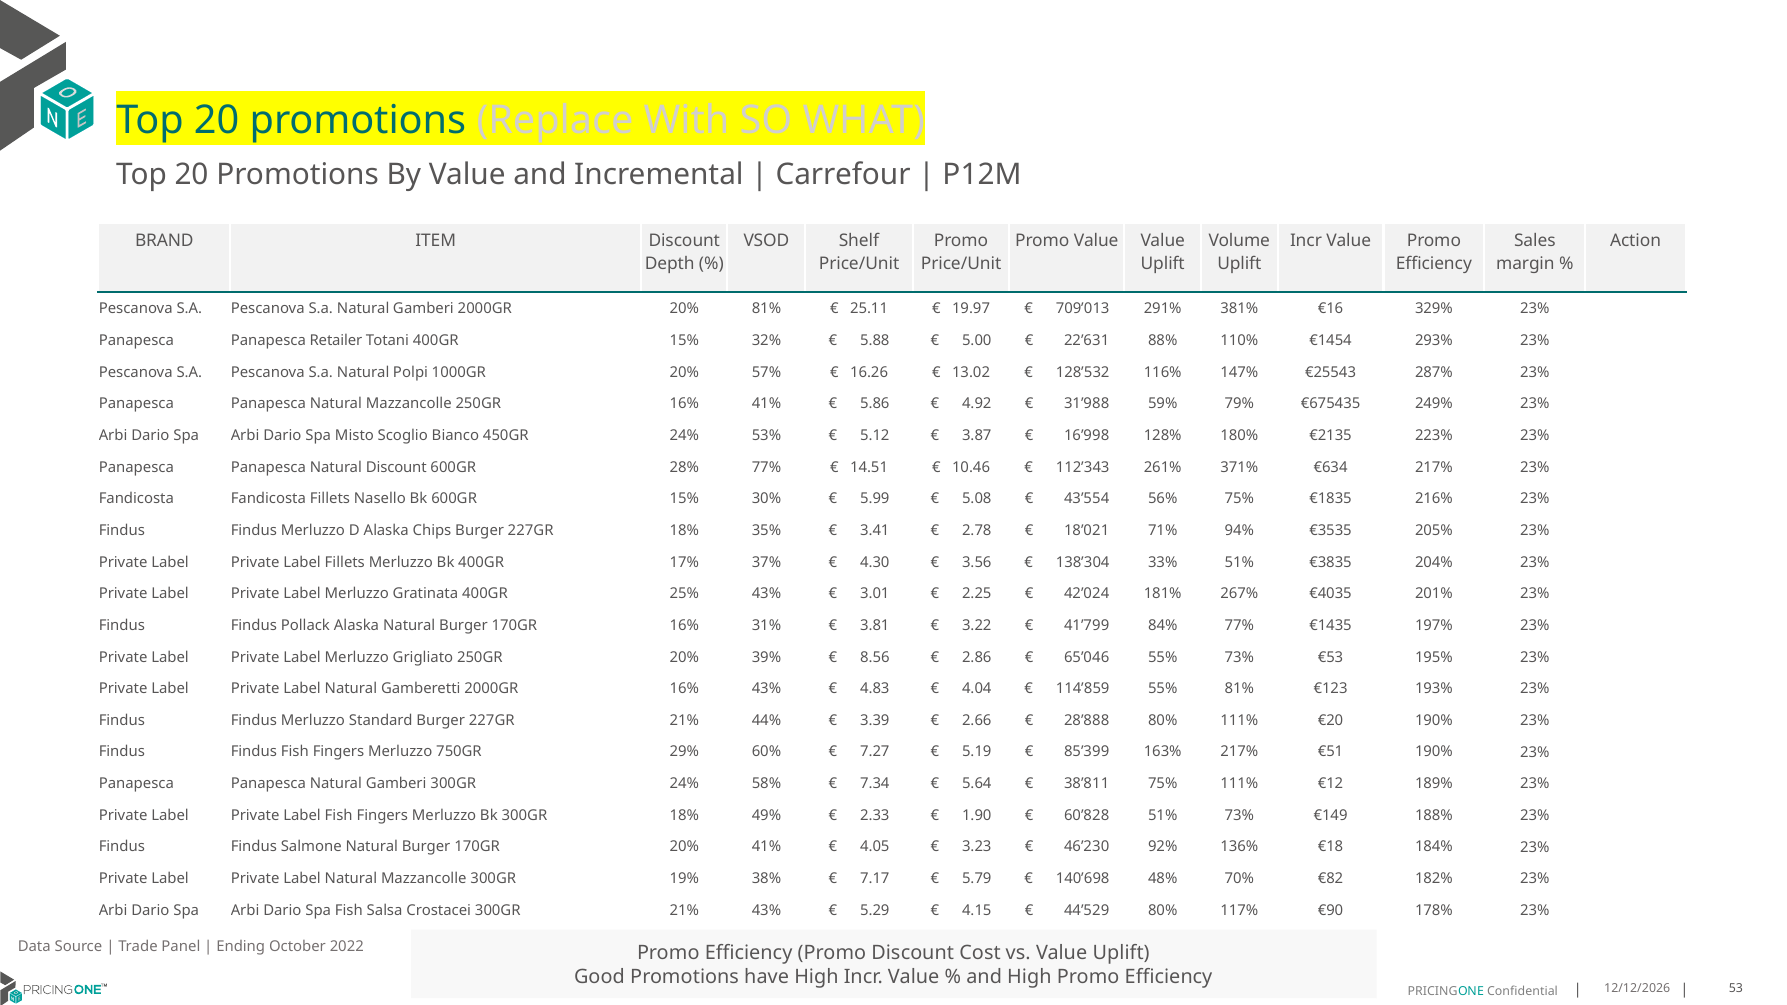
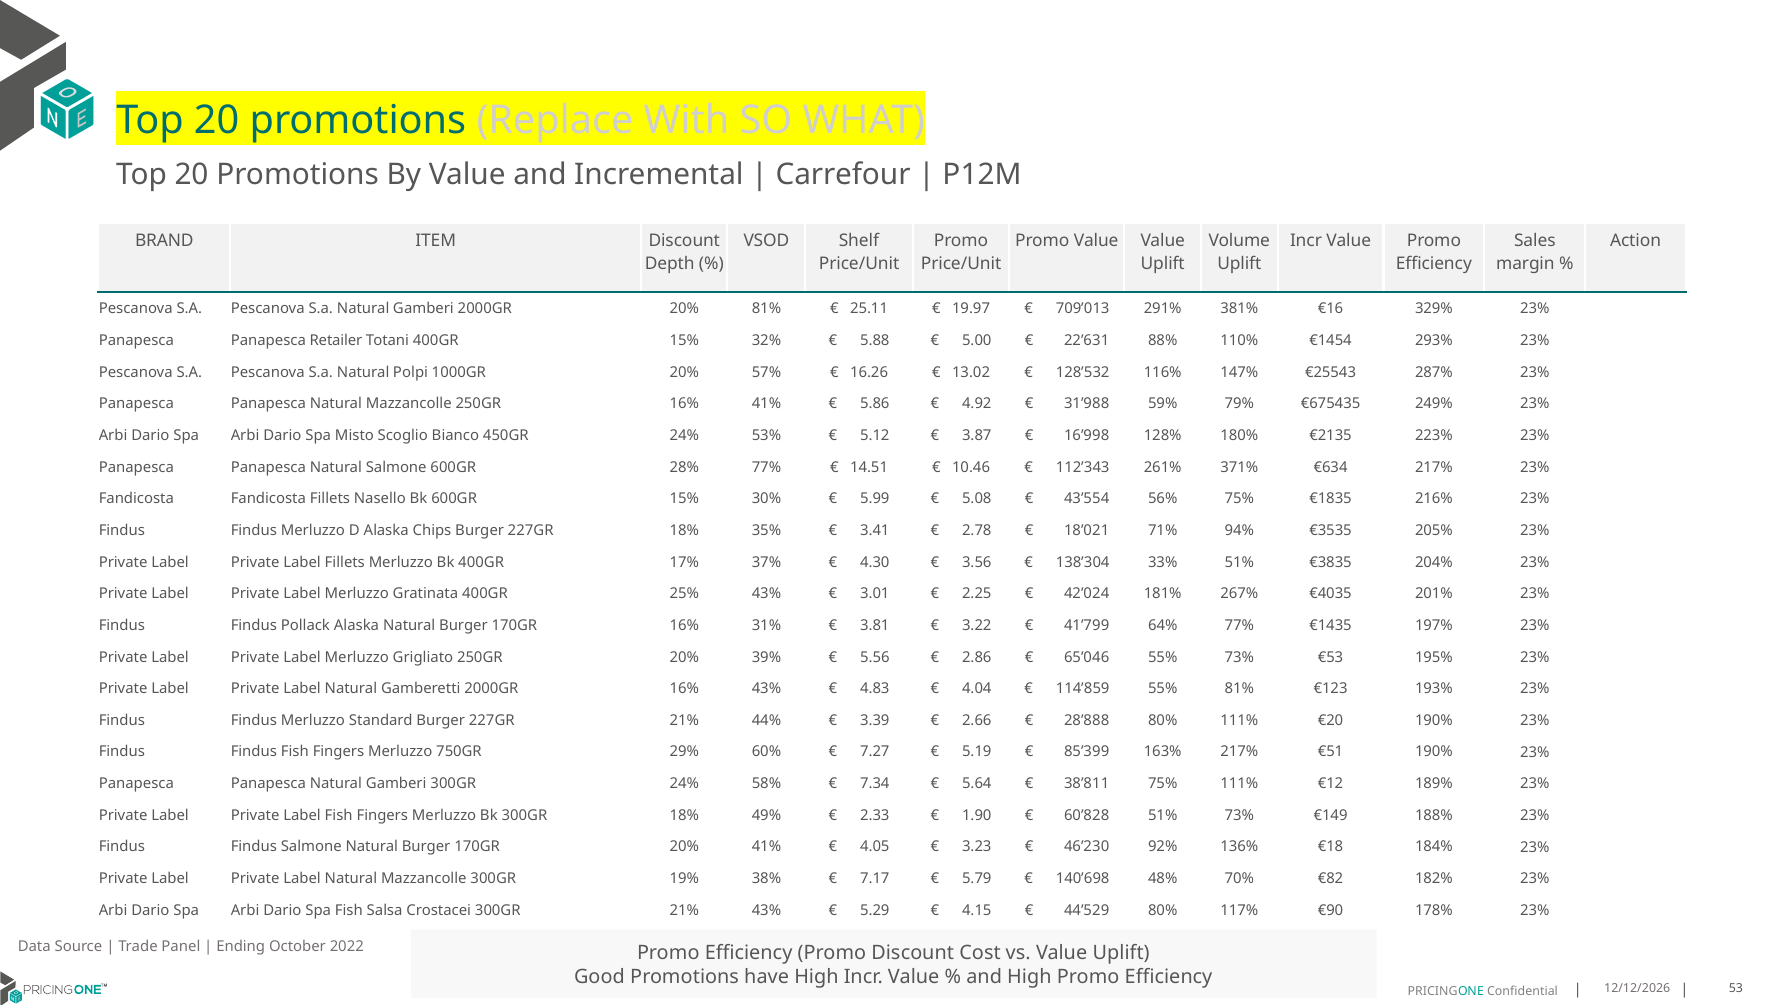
Natural Discount: Discount -> Salmone
84%: 84% -> 64%
8.56: 8.56 -> 5.56
